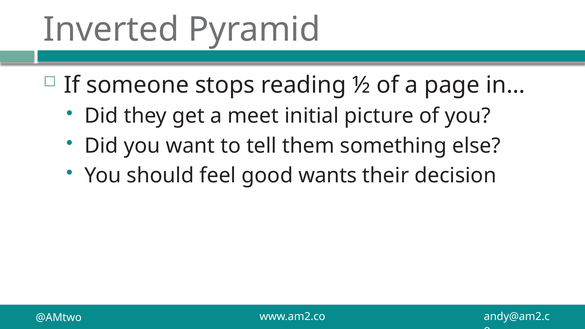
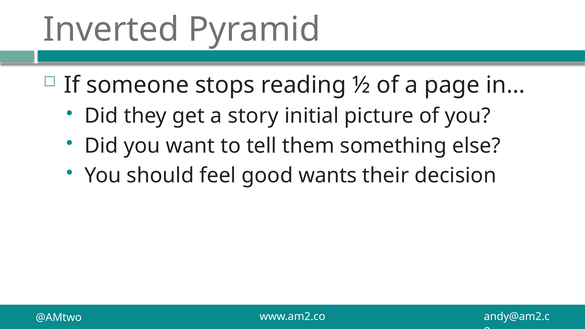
meet: meet -> story
